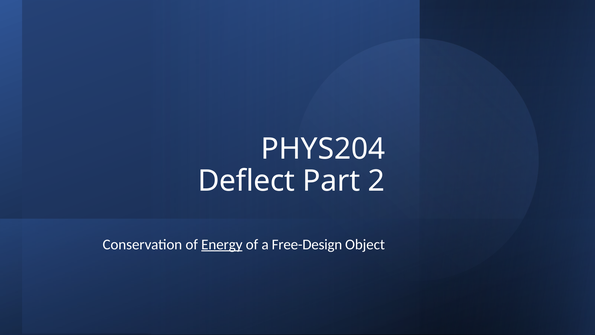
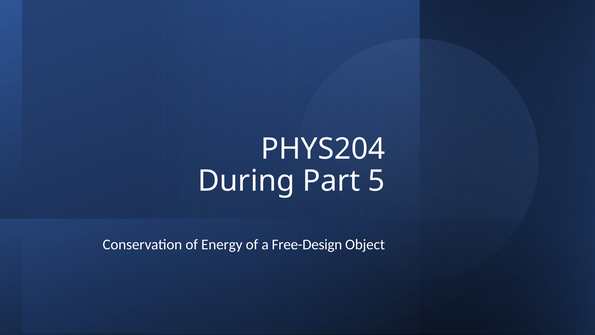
Deflect: Deflect -> During
2: 2 -> 5
Energy underline: present -> none
